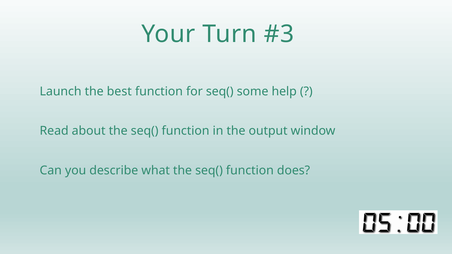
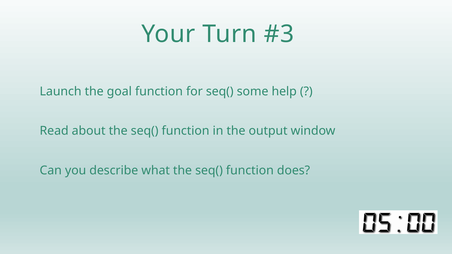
best: best -> goal
